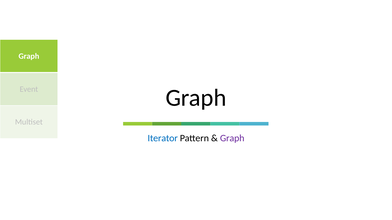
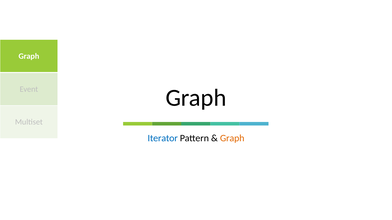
Graph at (232, 138) colour: purple -> orange
